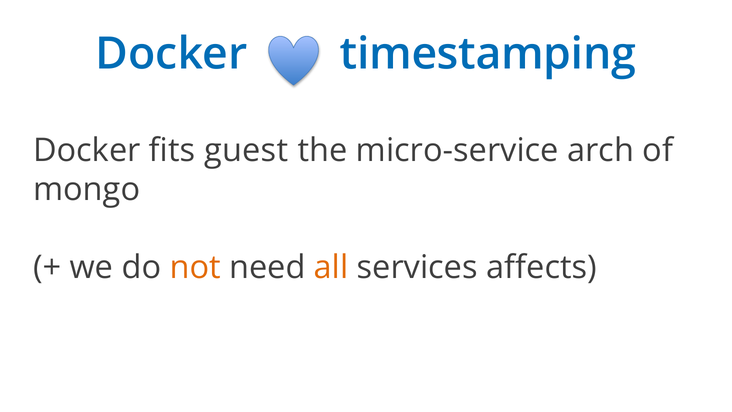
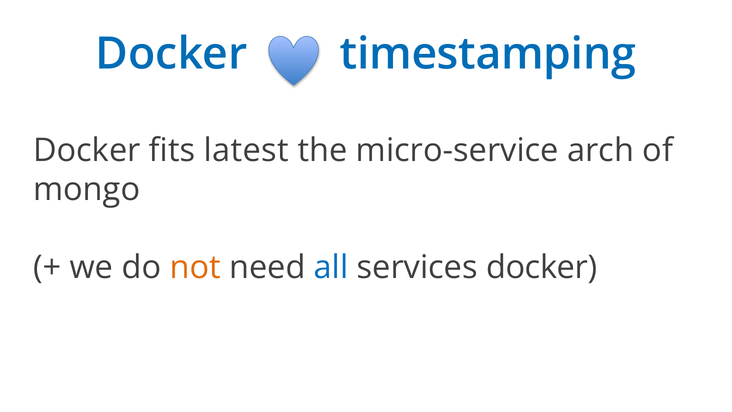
guest: guest -> latest
all colour: orange -> blue
services affects: affects -> docker
